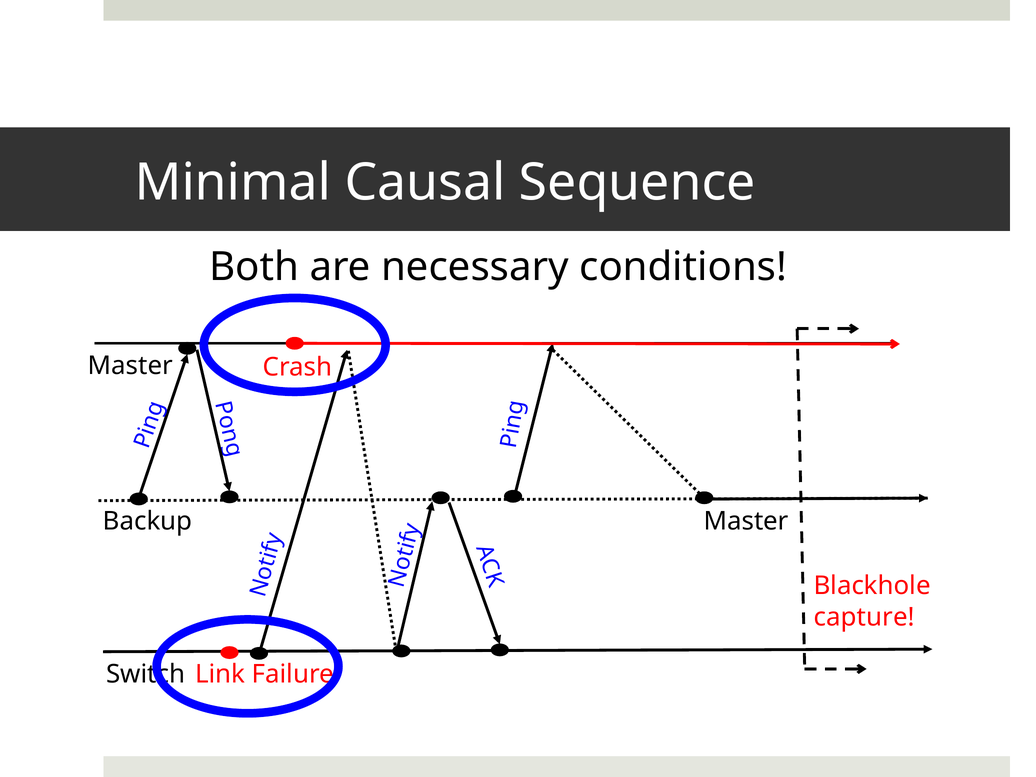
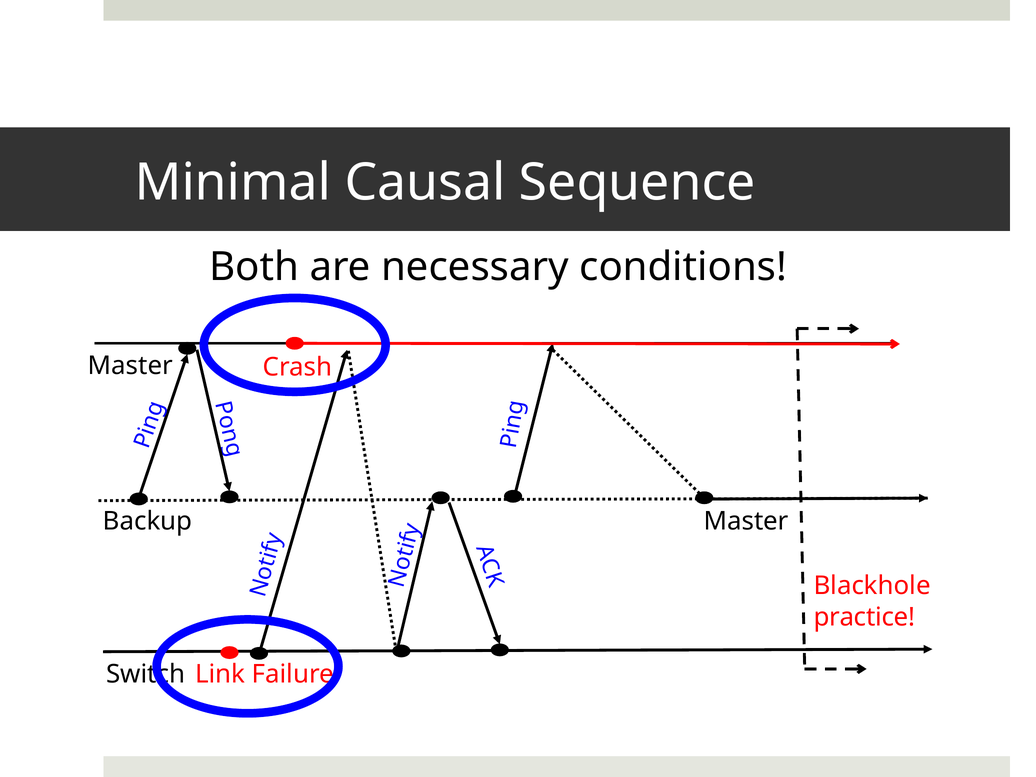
capture: capture -> practice
